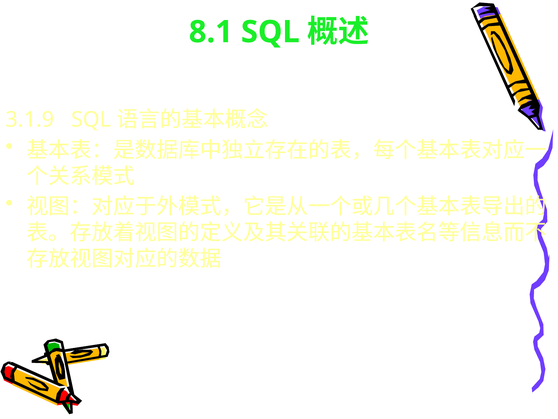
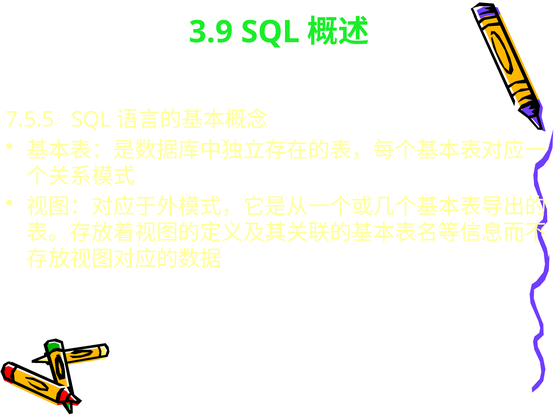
8.1: 8.1 -> 3.9
3.1.9: 3.1.9 -> 7.5.5
